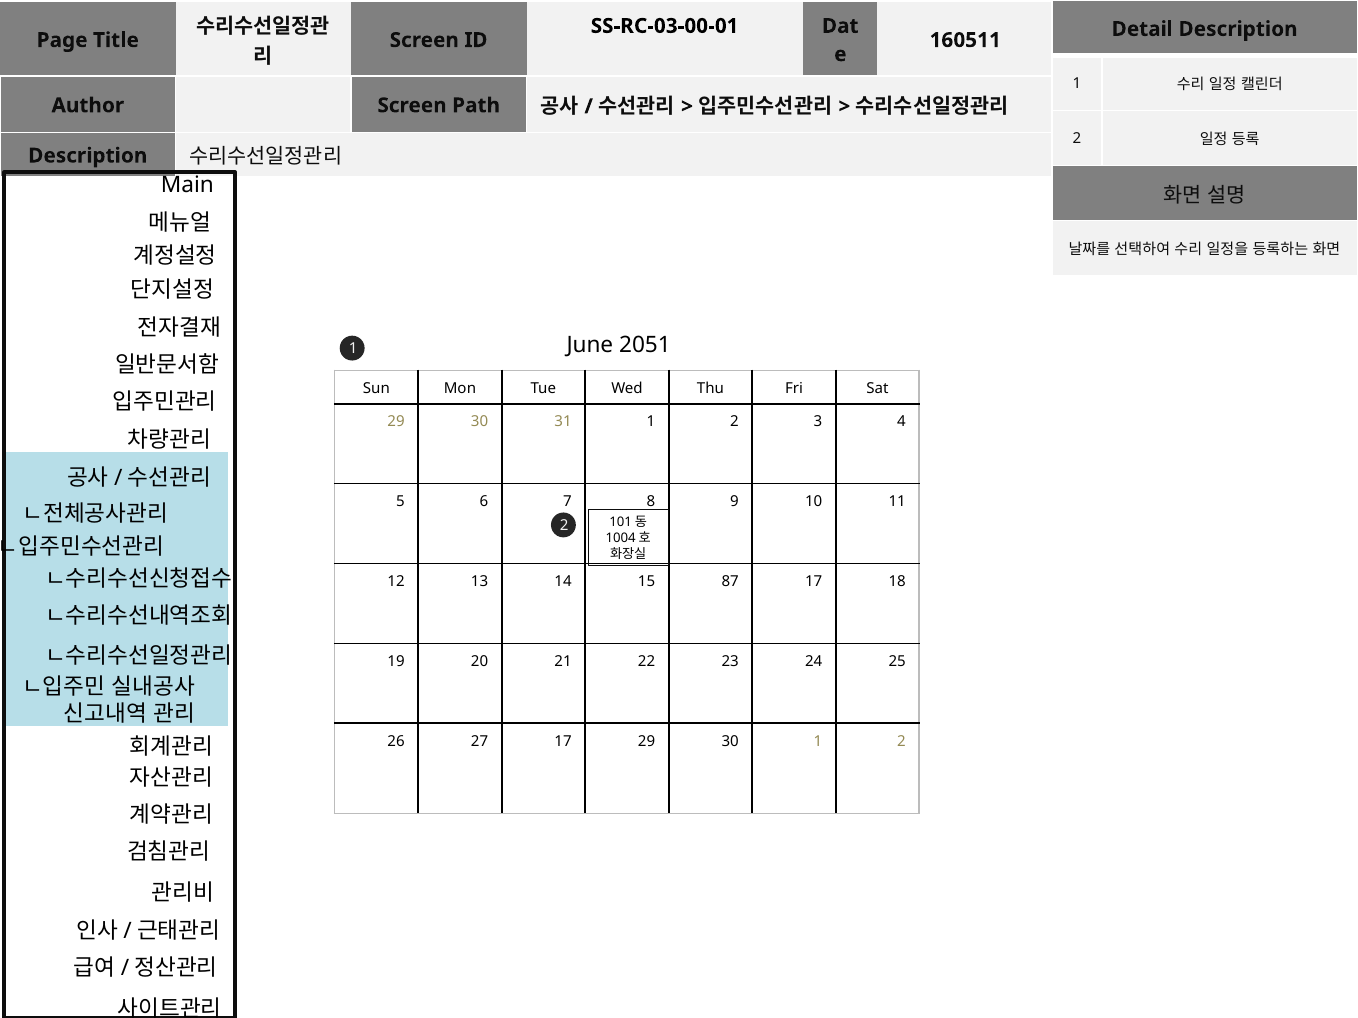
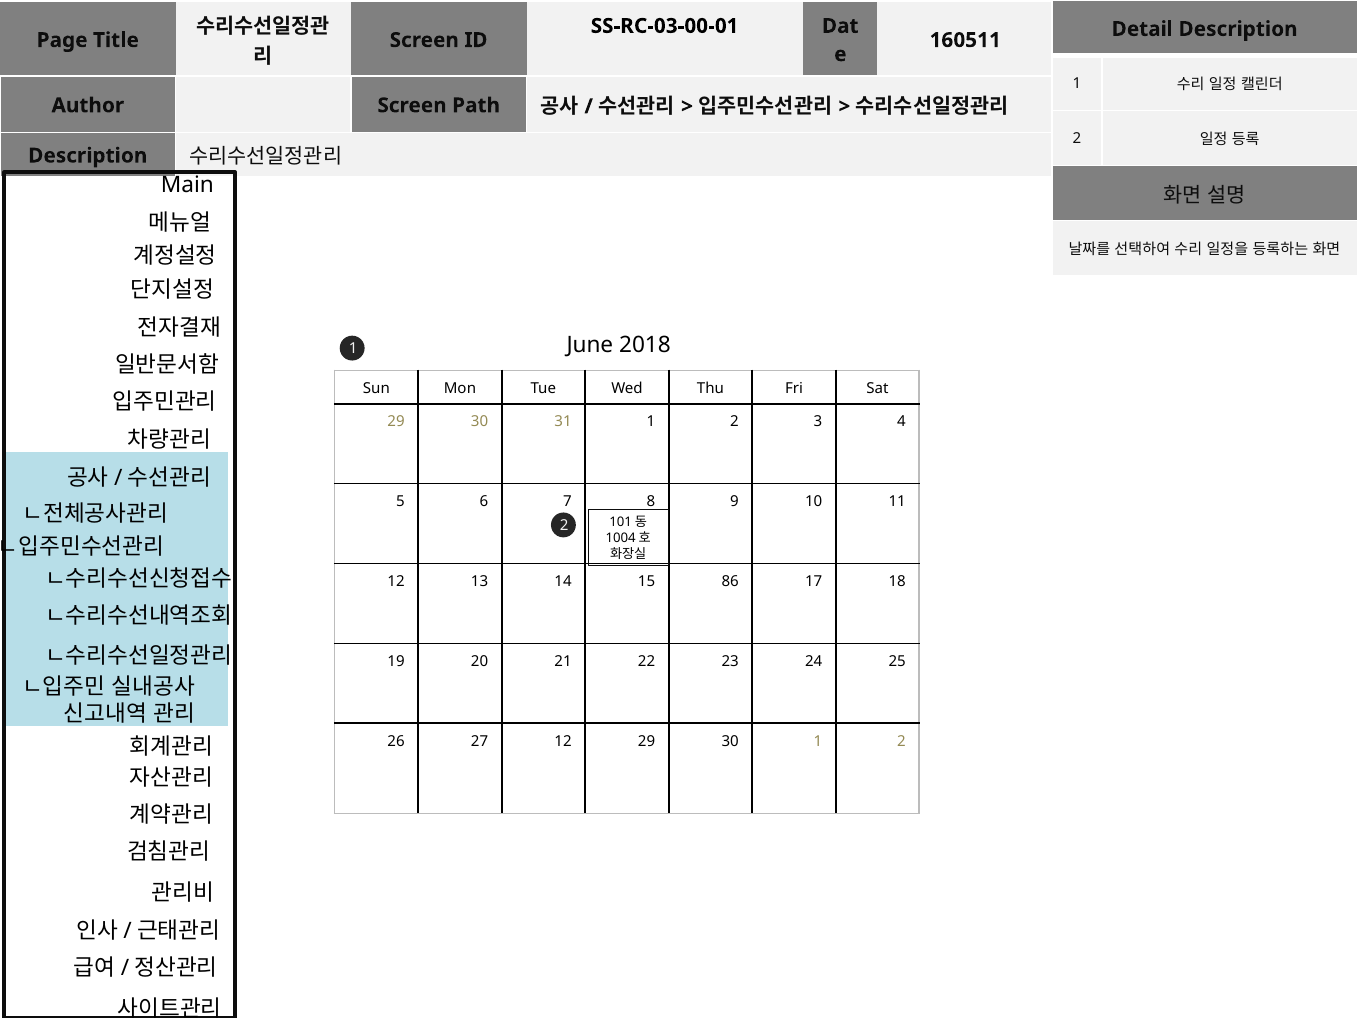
2051: 2051 -> 2018
87: 87 -> 86
27 17: 17 -> 12
